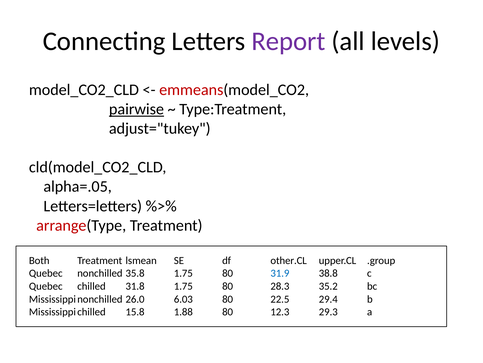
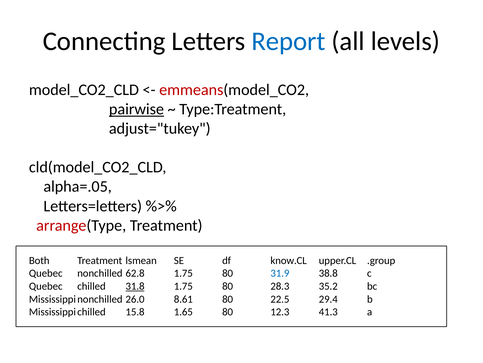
Report colour: purple -> blue
other.CL: other.CL -> know.CL
35.8: 35.8 -> 62.8
31.8 underline: none -> present
6.03: 6.03 -> 8.61
1.88: 1.88 -> 1.65
29.3: 29.3 -> 41.3
